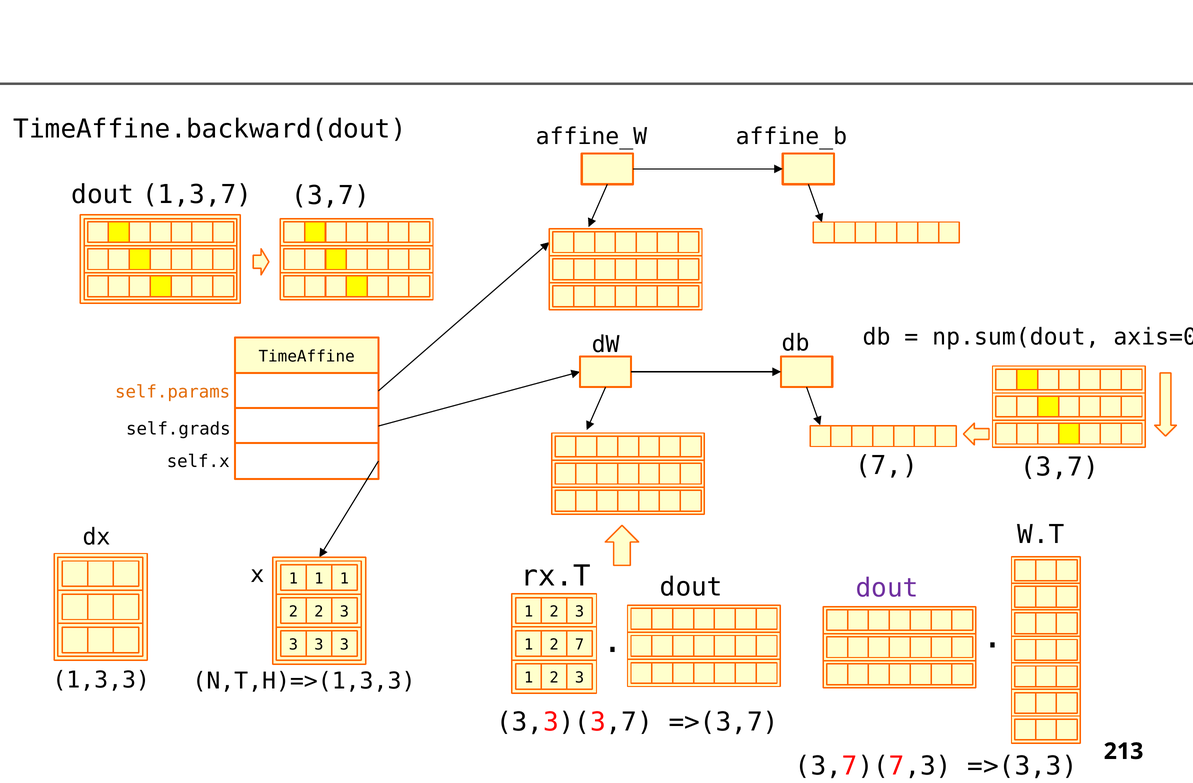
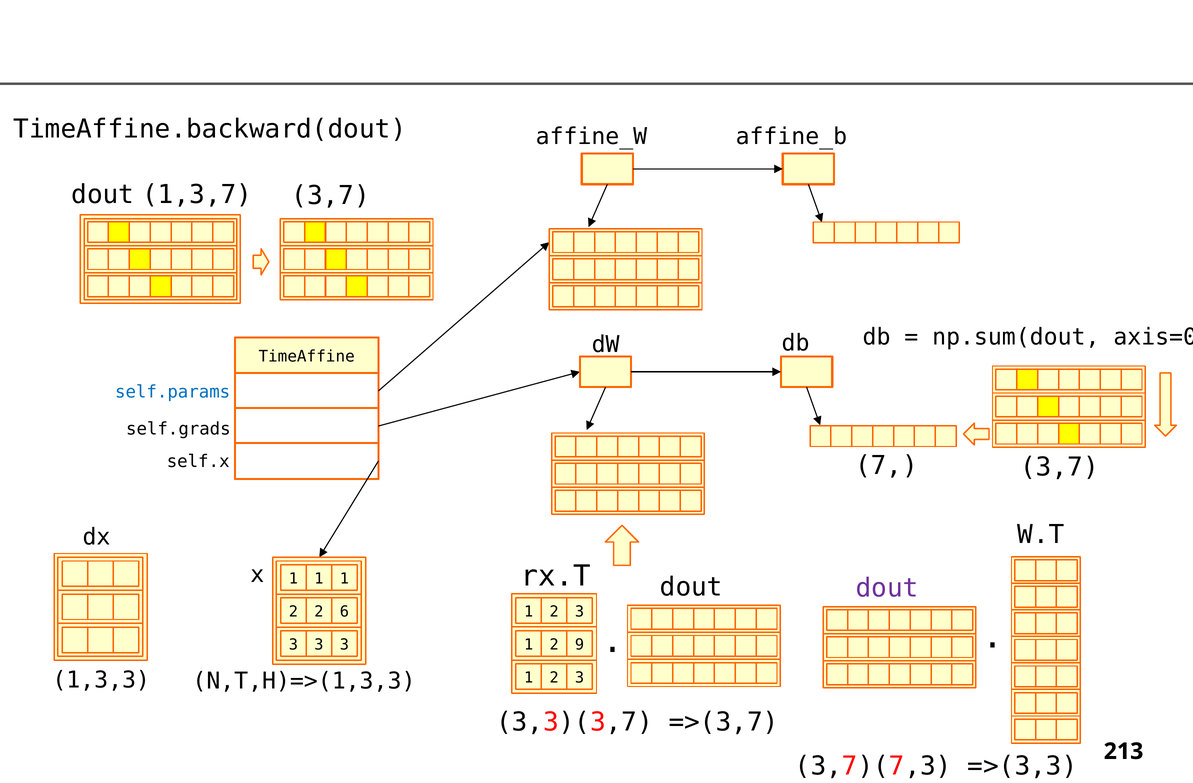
self.params colour: orange -> blue
2 2 3: 3 -> 6
2 7: 7 -> 9
